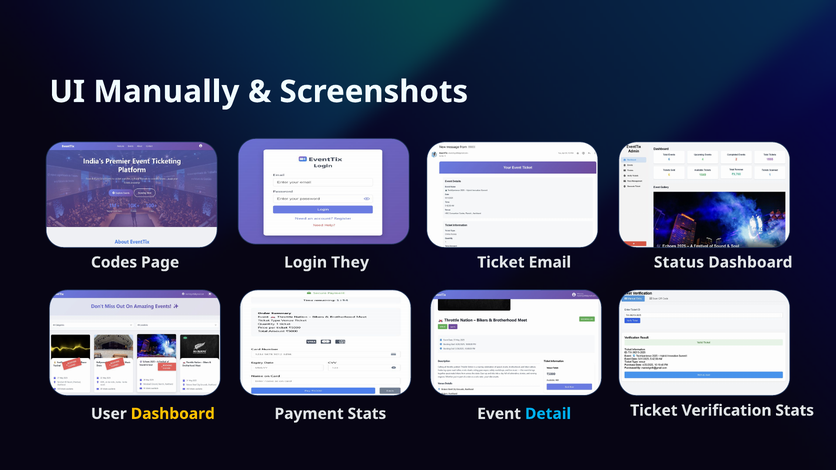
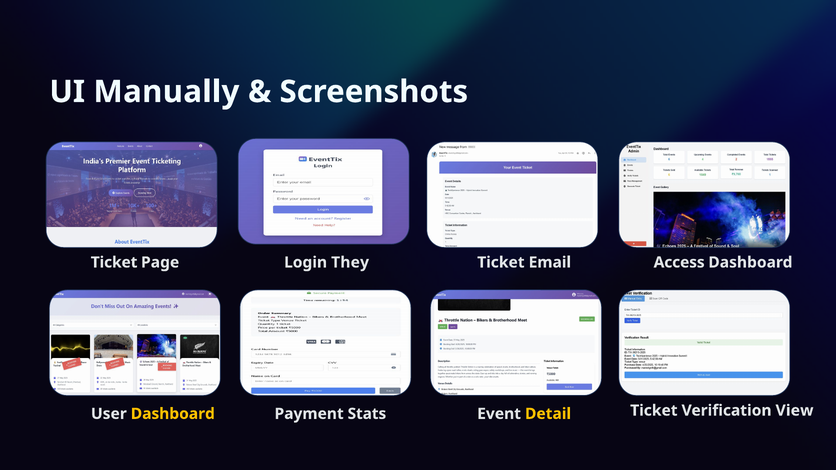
Codes at (114, 263): Codes -> Ticket
Status: Status -> Access
Detail colour: light blue -> yellow
Verification Stats: Stats -> View
